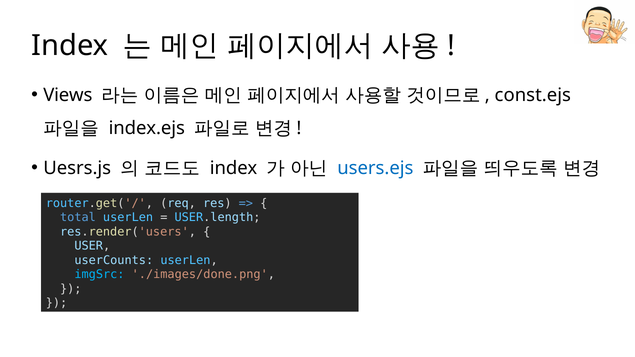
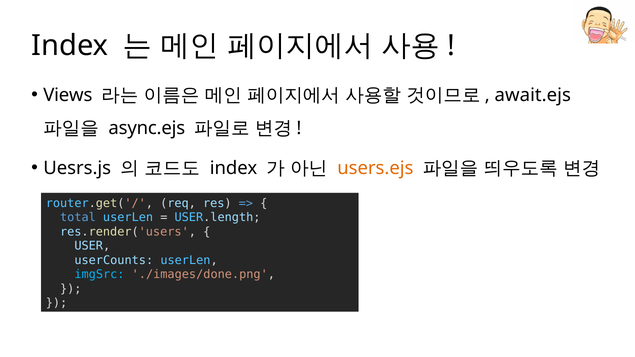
const.ejs: const.ejs -> await.ejs
index.ejs: index.ejs -> async.ejs
users.ejs colour: blue -> orange
